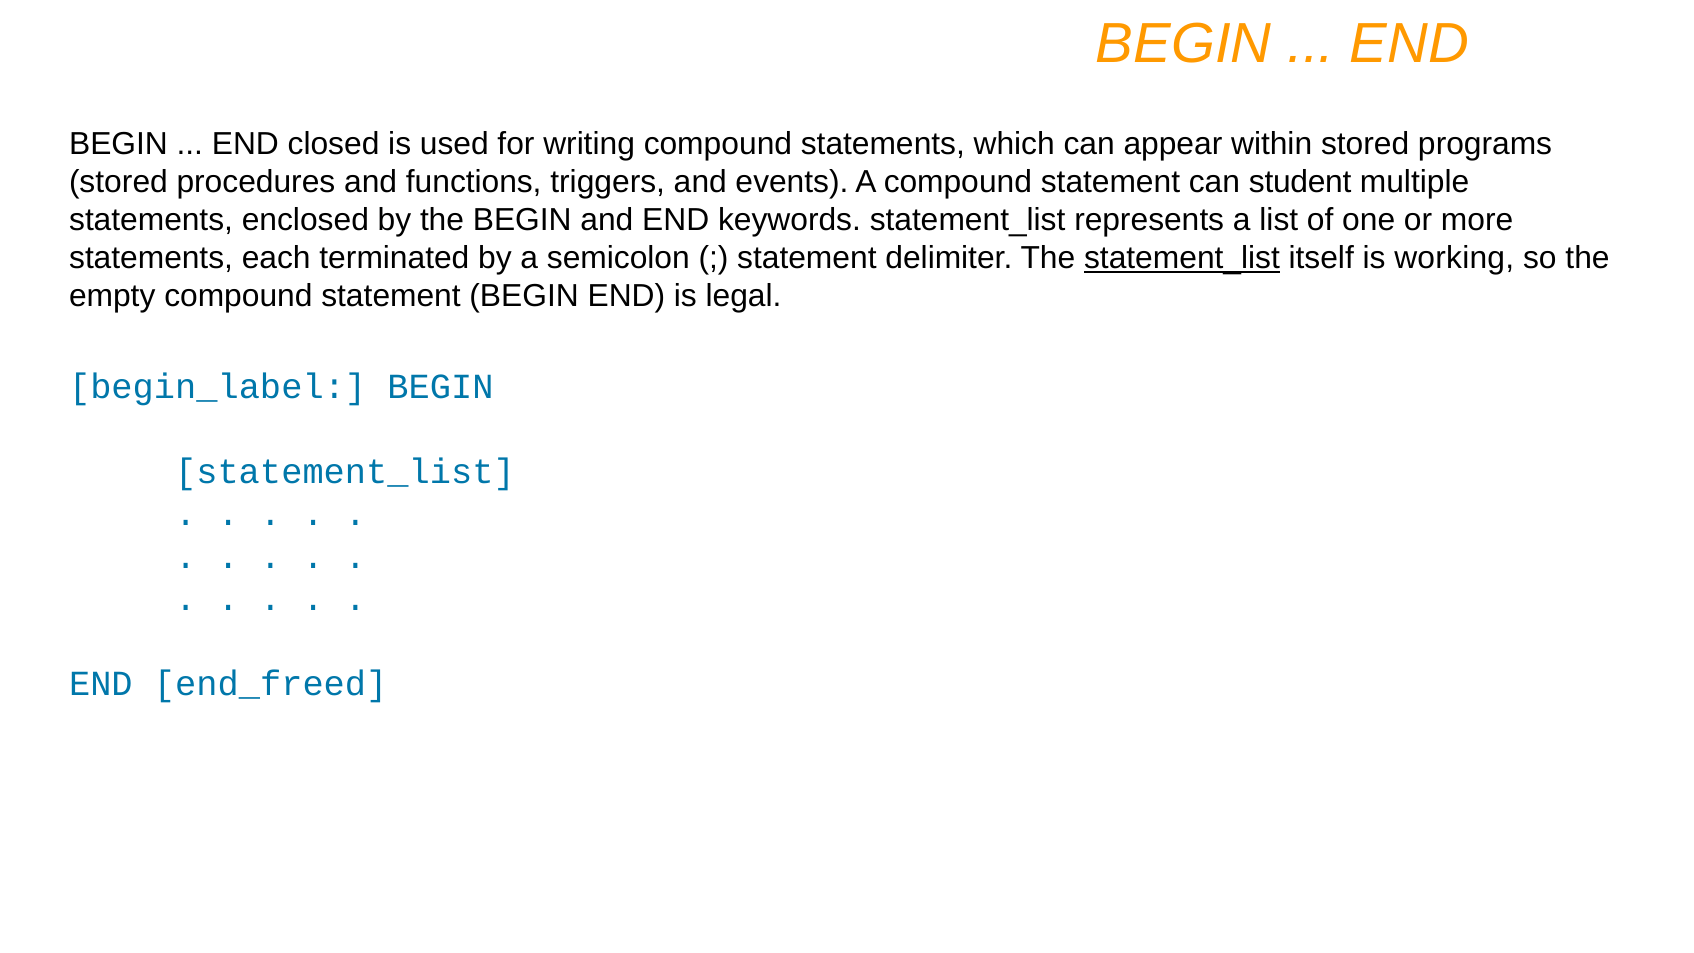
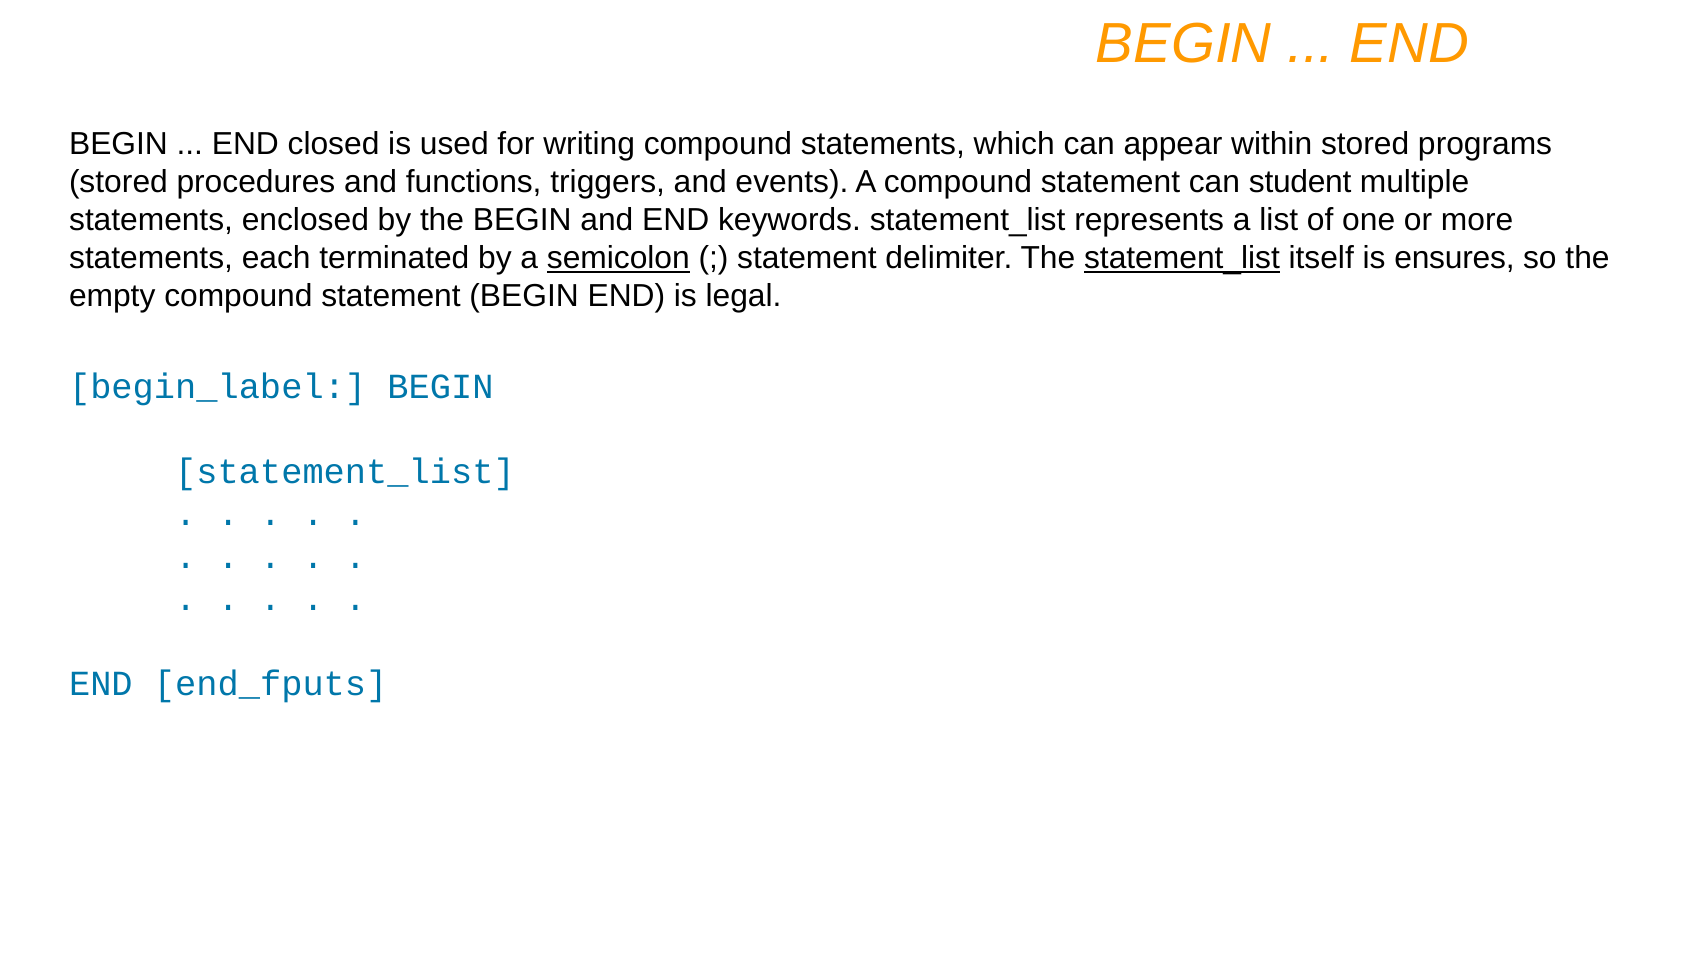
semicolon underline: none -> present
working: working -> ensures
end_freed: end_freed -> end_fputs
